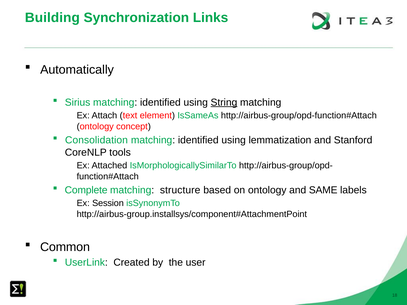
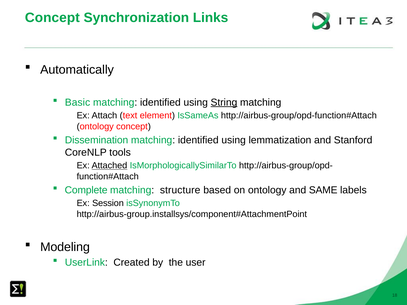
Building at (52, 18): Building -> Concept
Sirius: Sirius -> Basic
Consolidation: Consolidation -> Dissemination
Attached underline: none -> present
Common: Common -> Modeling
